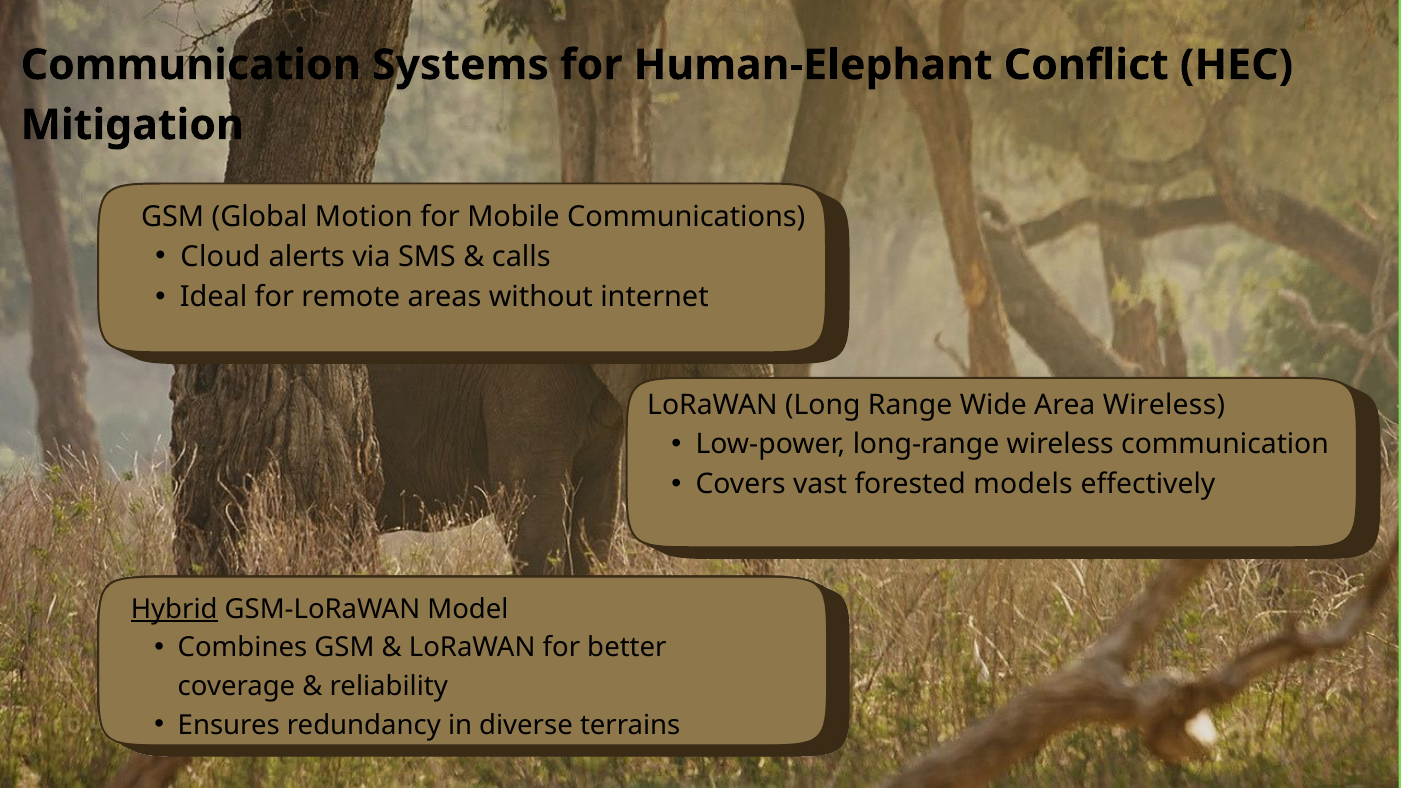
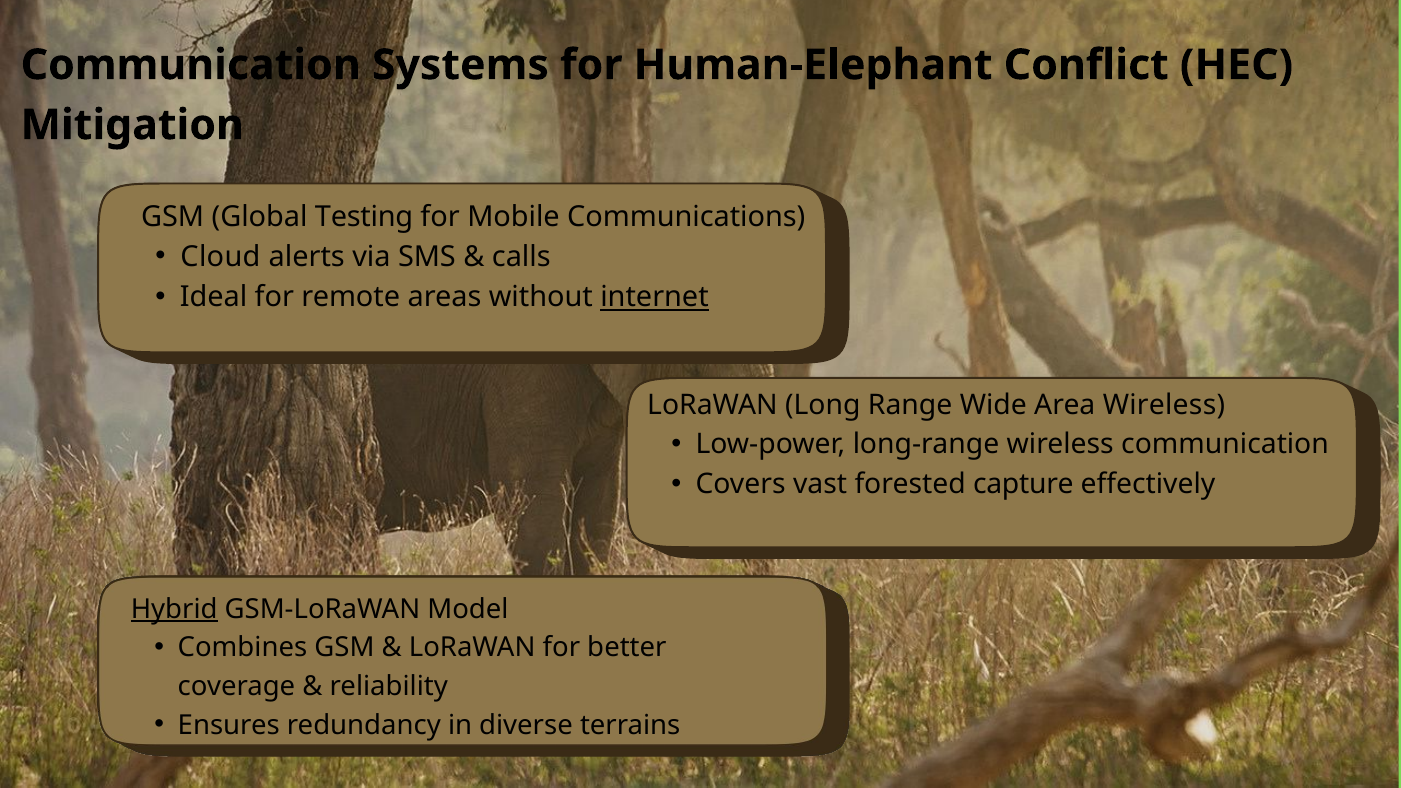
Motion: Motion -> Testing
internet underline: none -> present
models: models -> capture
